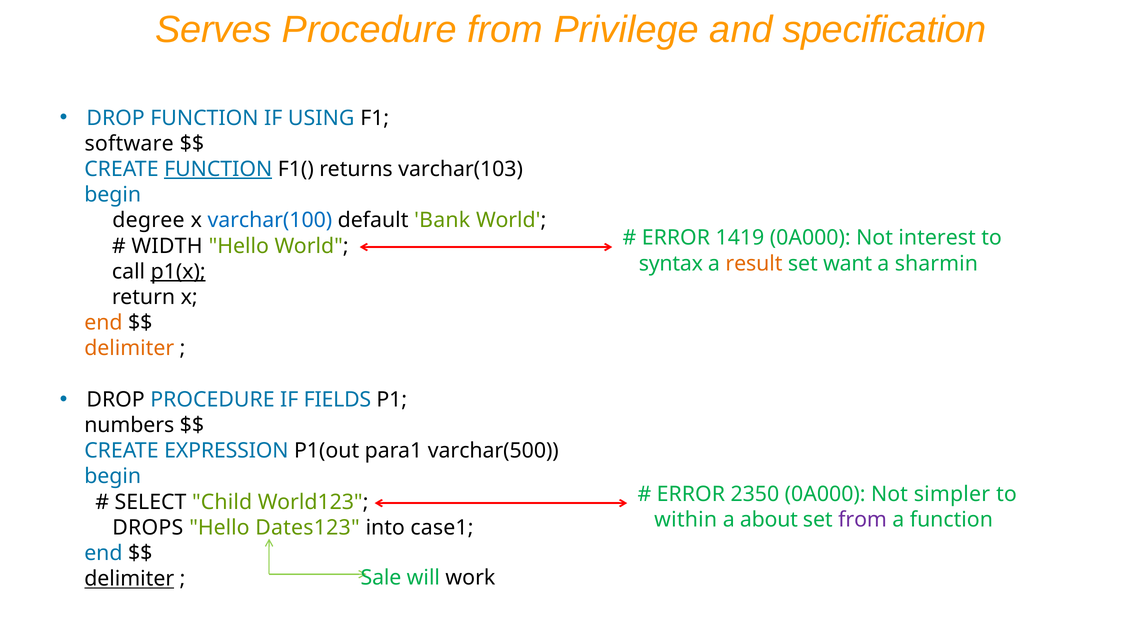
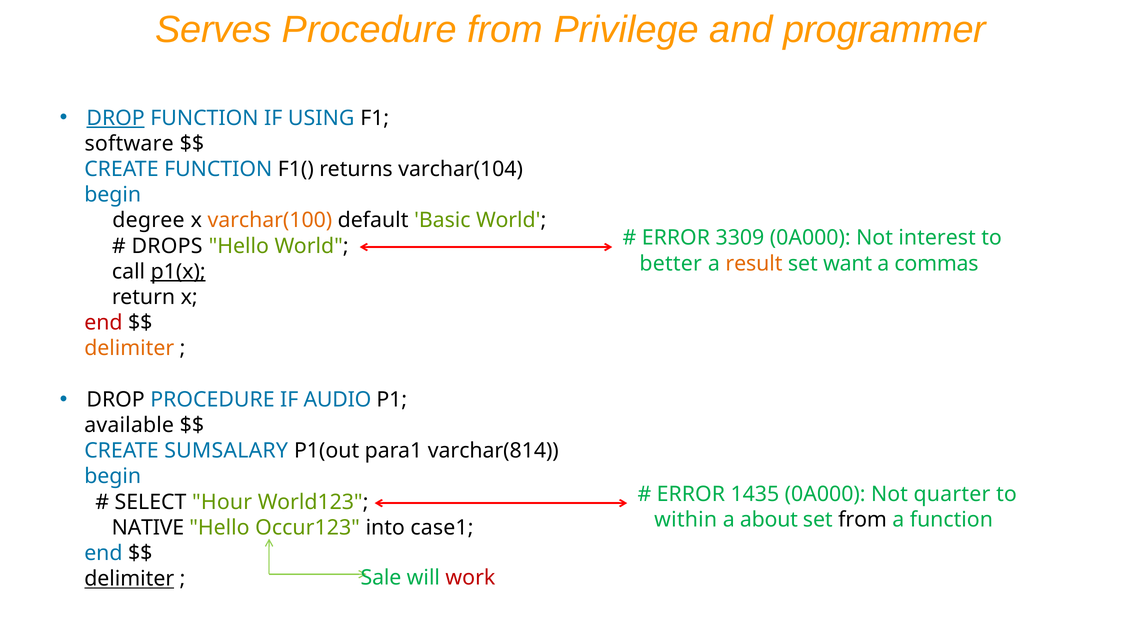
specification: specification -> programmer
DROP at (116, 118) underline: none -> present
FUNCTION at (218, 169) underline: present -> none
varchar(103: varchar(103 -> varchar(104
varchar(100 colour: blue -> orange
Bank: Bank -> Basic
1419: 1419 -> 3309
WIDTH: WIDTH -> DROPS
syntax: syntax -> better
sharmin: sharmin -> commas
end at (103, 323) colour: orange -> red
FIELDS: FIELDS -> AUDIO
numbers: numbers -> available
EXPRESSION: EXPRESSION -> SUMSALARY
varchar(500: varchar(500 -> varchar(814
2350: 2350 -> 1435
simpler: simpler -> quarter
Child: Child -> Hour
from at (863, 519) colour: purple -> black
DROPS: DROPS -> NATIVE
Dates123: Dates123 -> Occur123
work colour: black -> red
